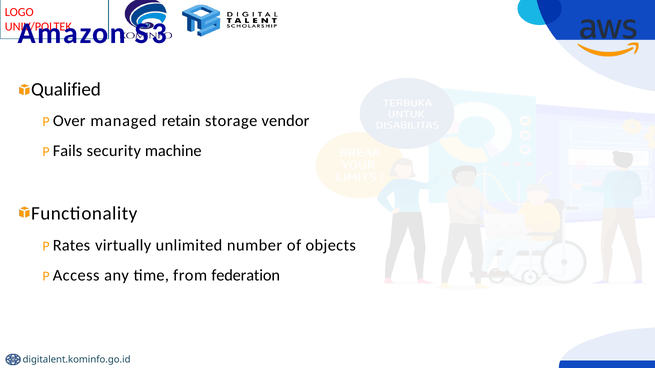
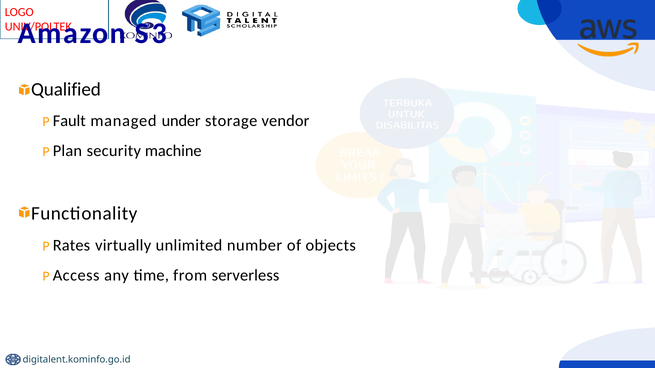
Over: Over -> Fault
retain: retain -> under
Fails: Fails -> Plan
federation: federation -> serverless
